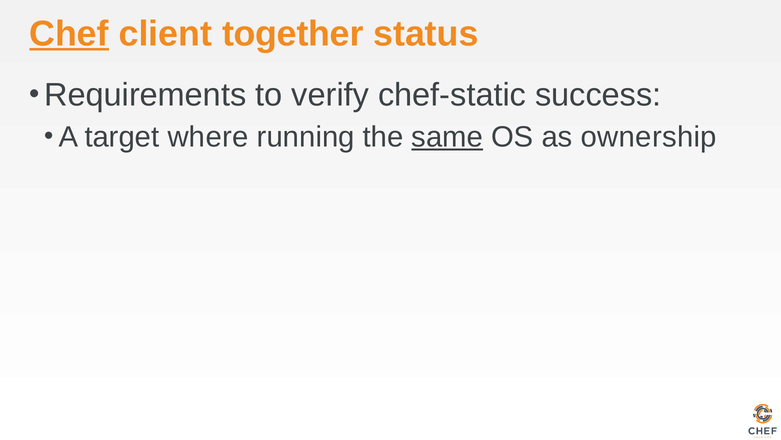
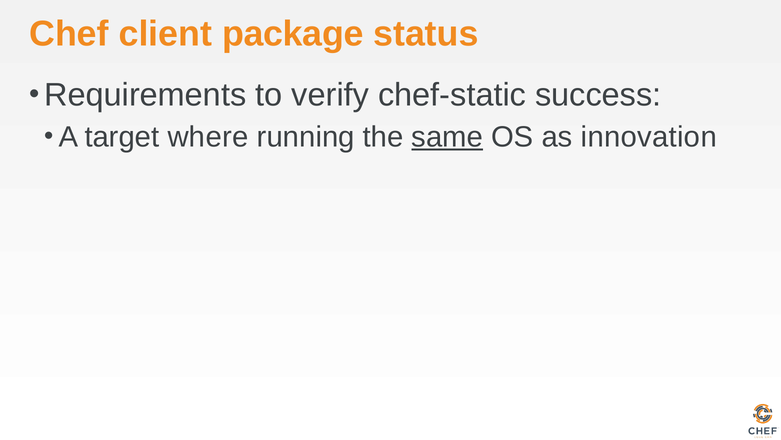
Chef underline: present -> none
together: together -> package
ownership: ownership -> innovation
